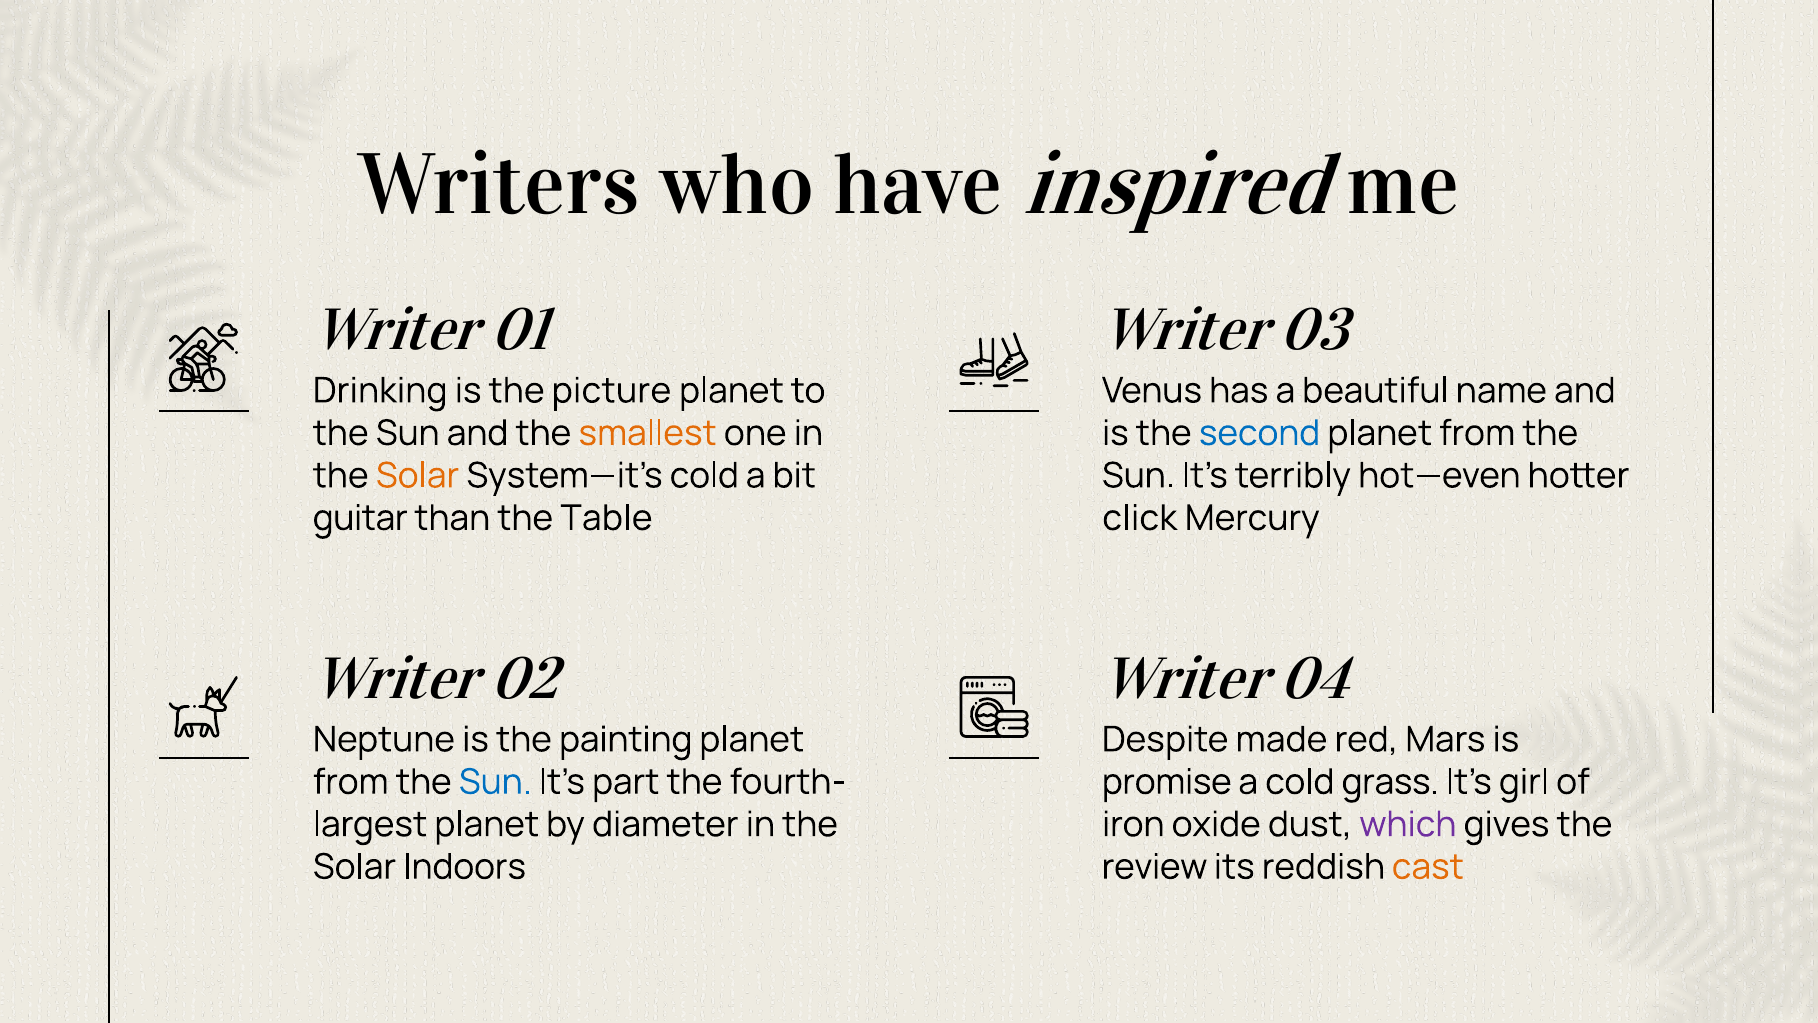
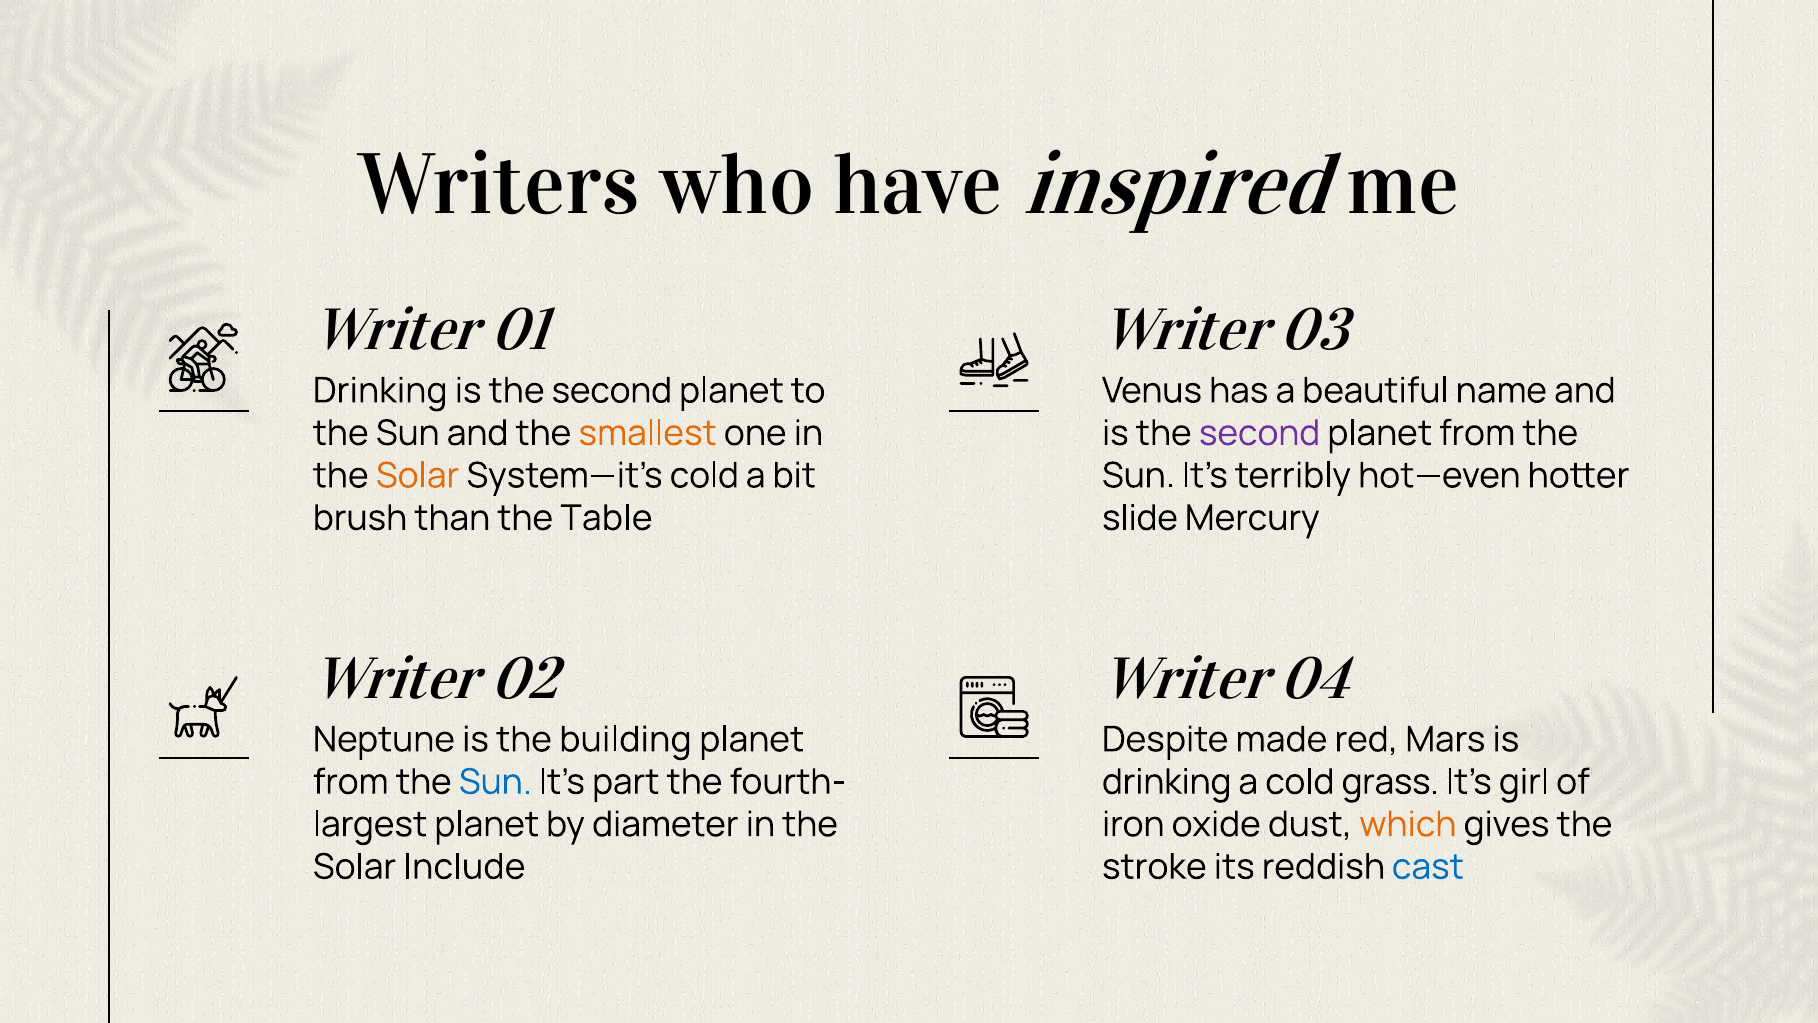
picture at (612, 391): picture -> second
second at (1260, 433) colour: blue -> purple
guitar: guitar -> brush
click: click -> slide
painting: painting -> building
promise at (1167, 782): promise -> drinking
which colour: purple -> orange
Indoors: Indoors -> Include
review: review -> stroke
cast colour: orange -> blue
